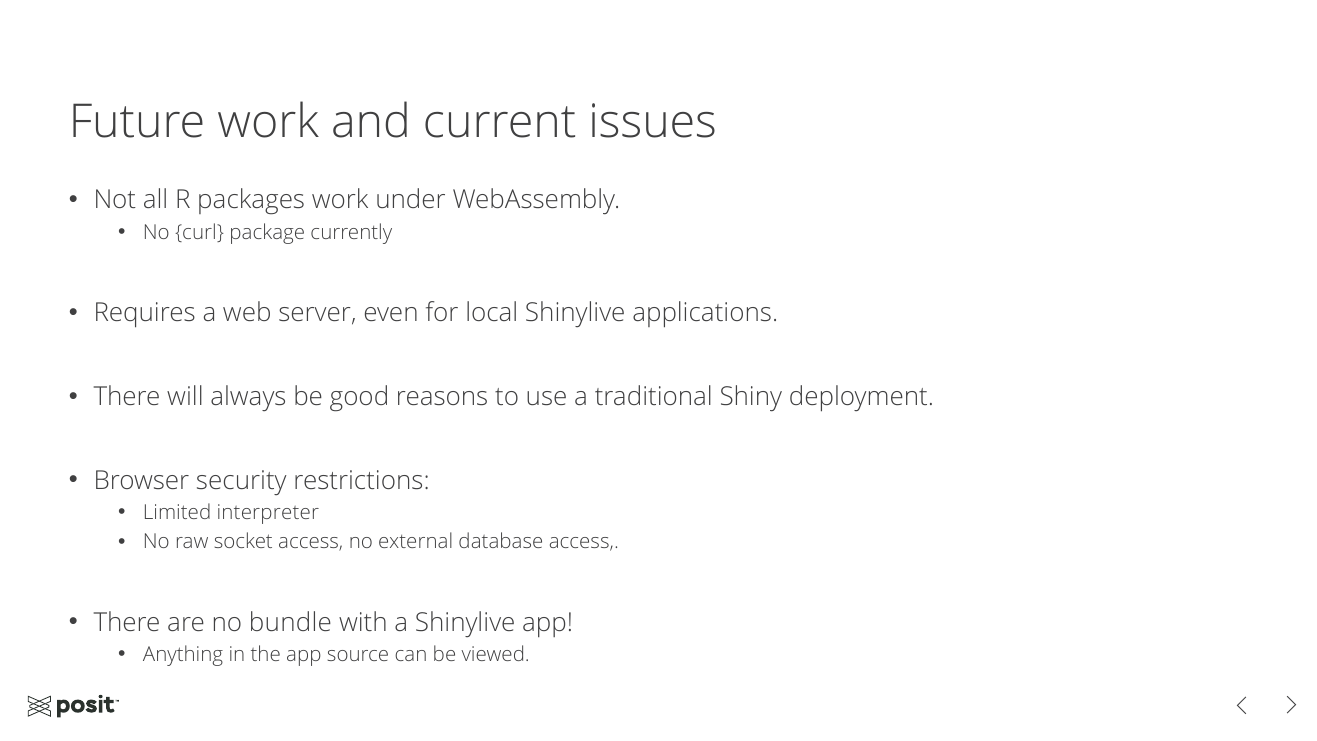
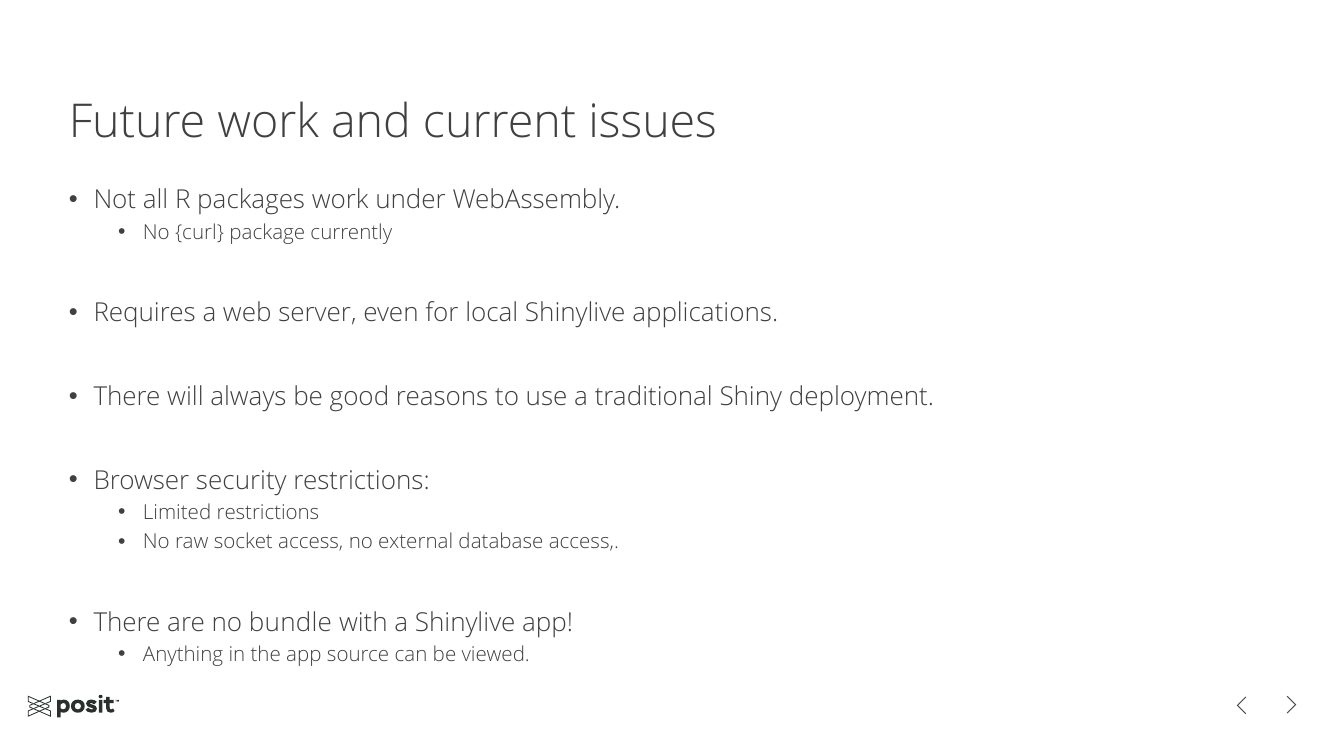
Limited interpreter: interpreter -> restrictions
